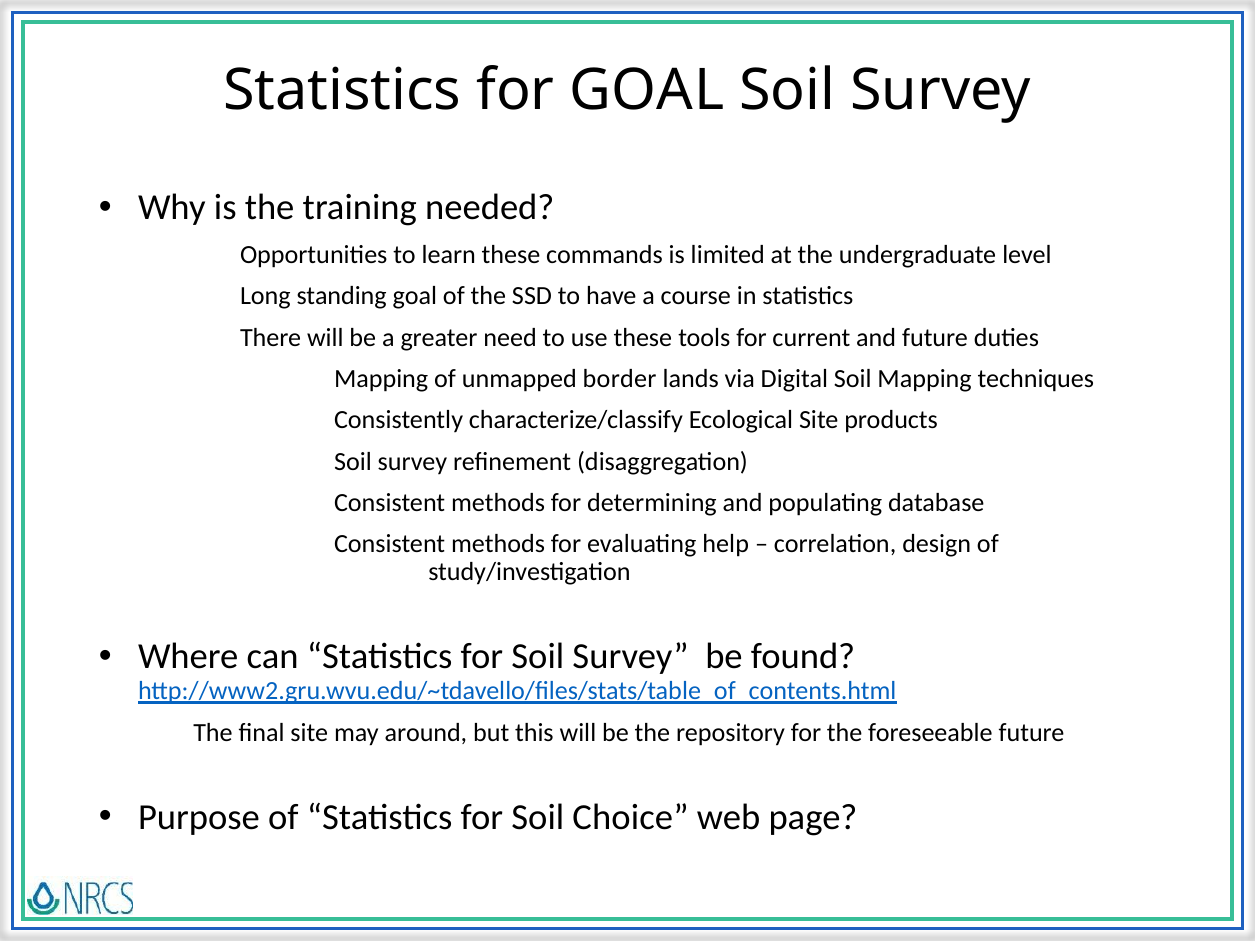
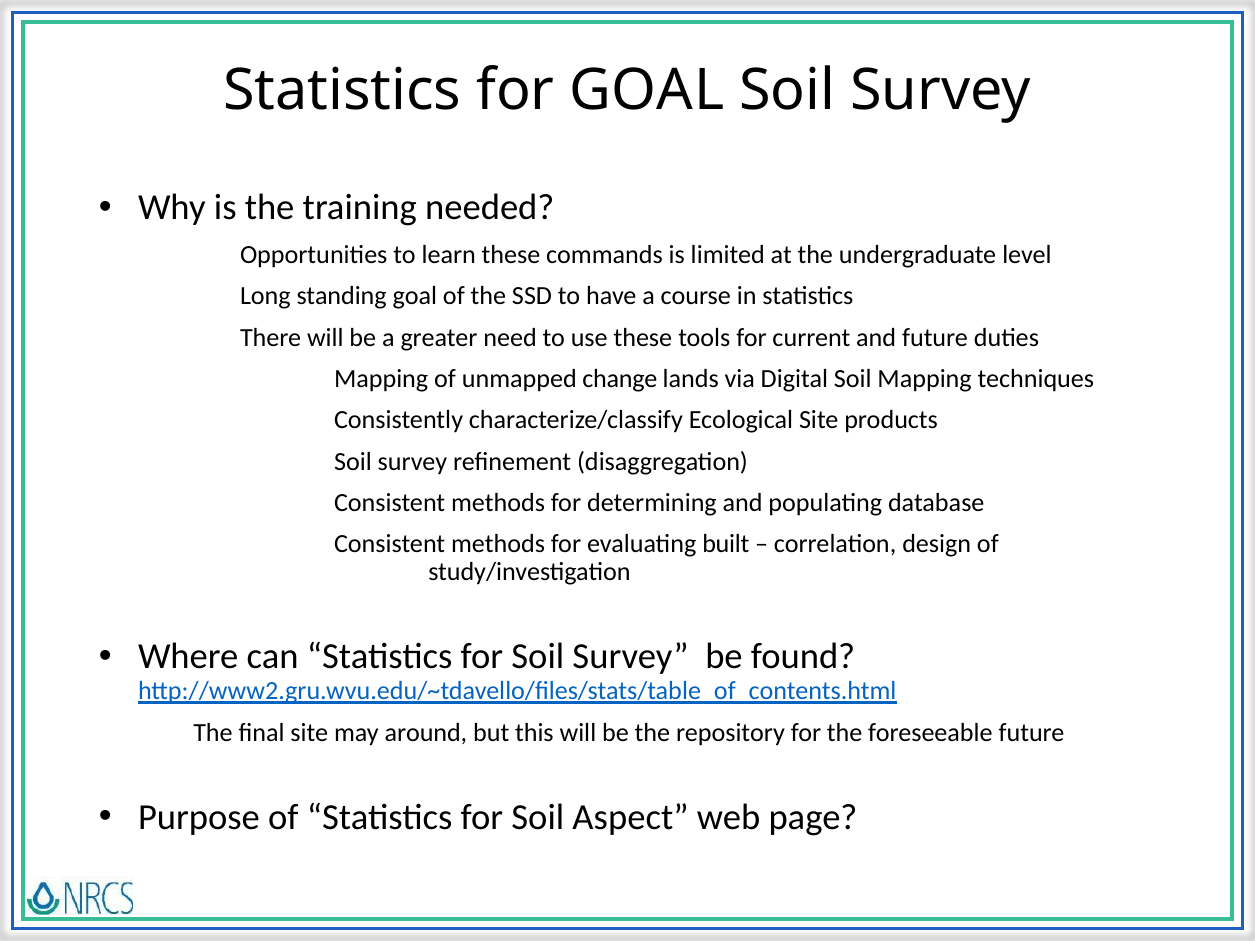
border: border -> change
help: help -> built
Choice: Choice -> Aspect
